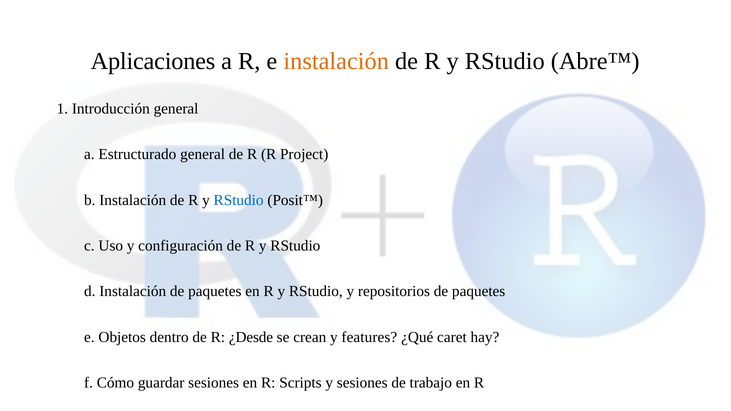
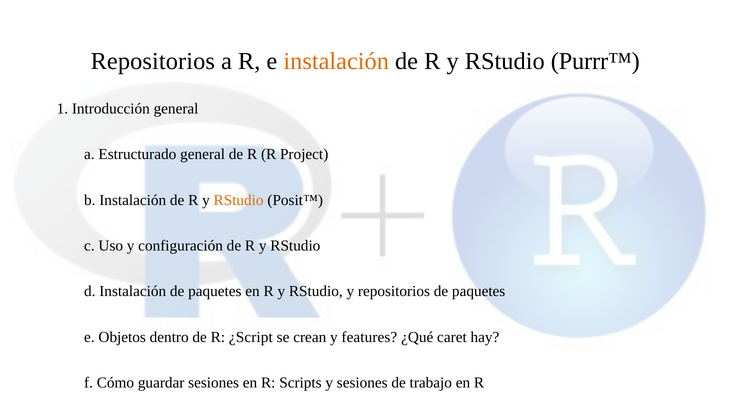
Aplicaciones at (153, 61): Aplicaciones -> Repositorios
Abre™: Abre™ -> Purrr™
RStudio at (239, 200) colour: blue -> orange
¿Desde: ¿Desde -> ¿Script
